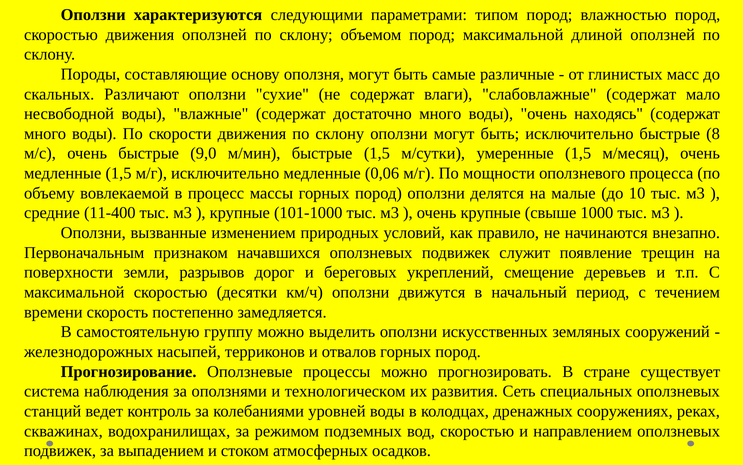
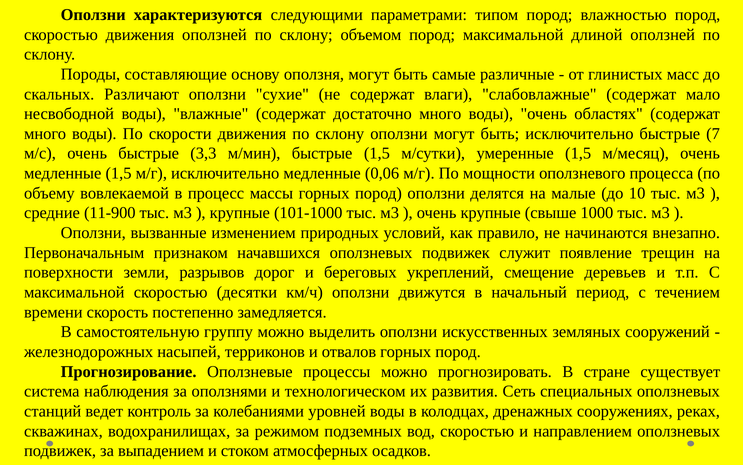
находясь: находясь -> областях
8: 8 -> 7
9,0: 9,0 -> 3,3
11-400: 11-400 -> 11-900
